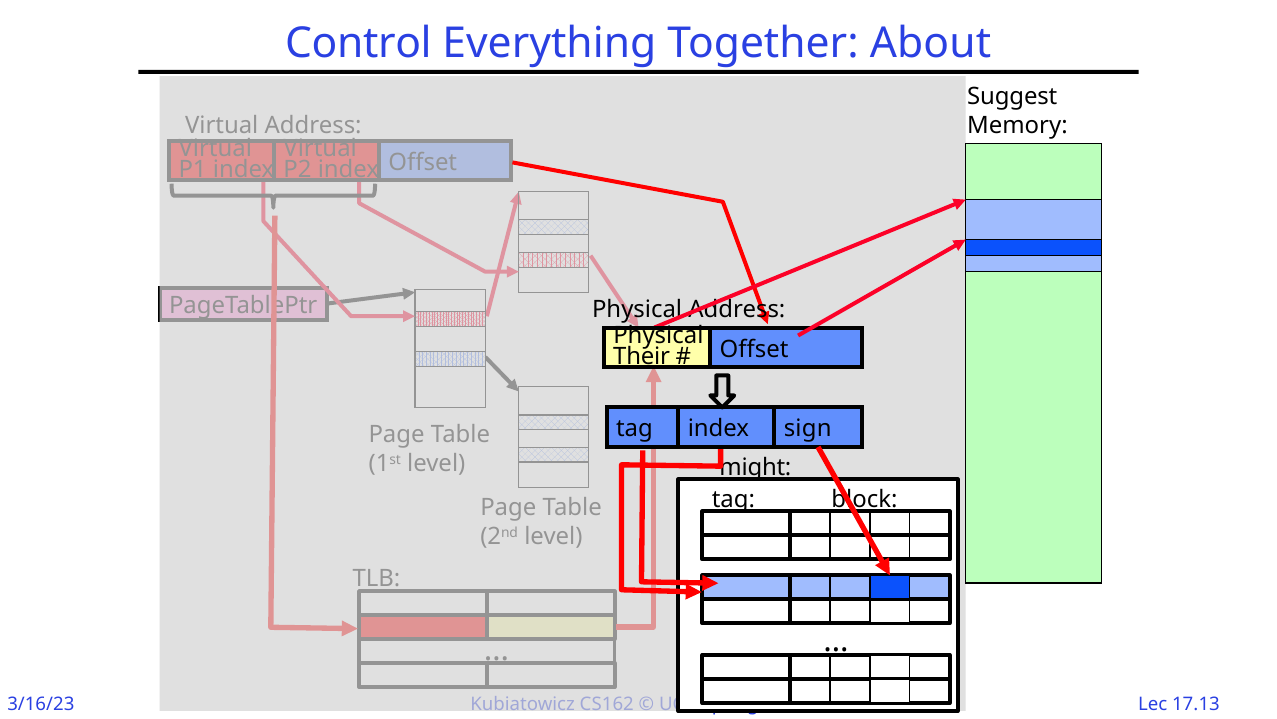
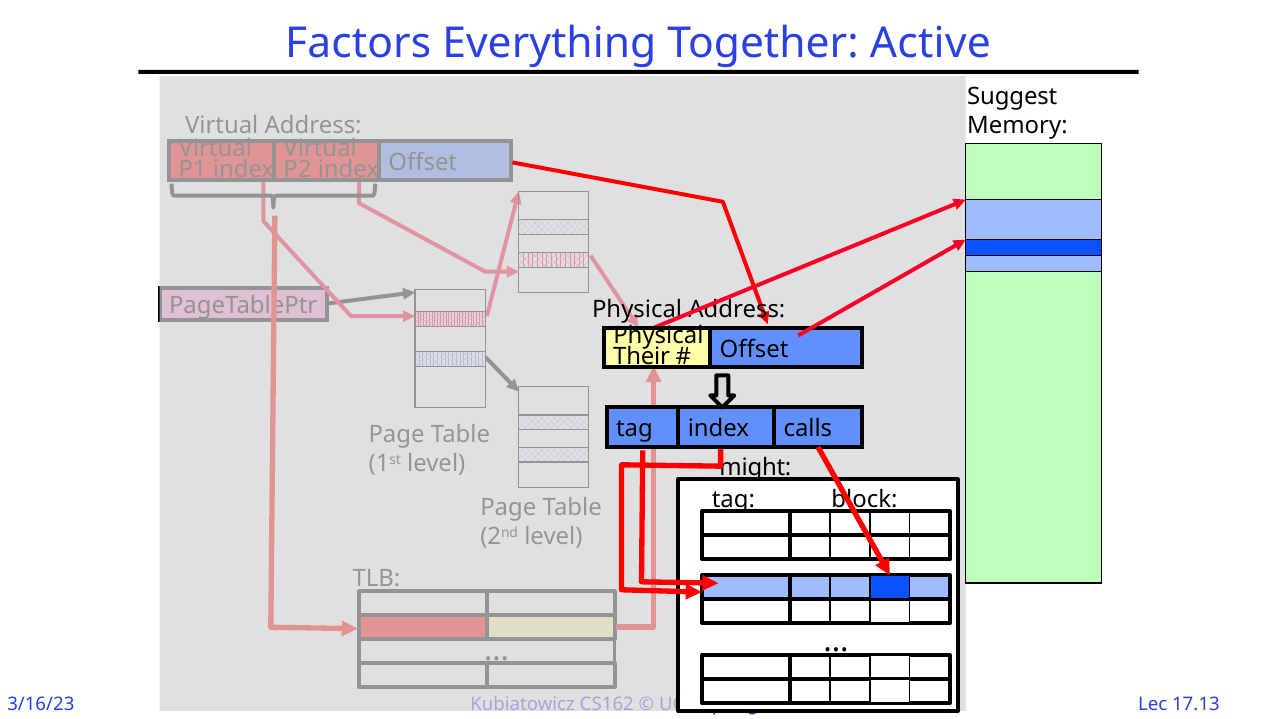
Control: Control -> Factors
About: About -> Active
sign: sign -> calls
